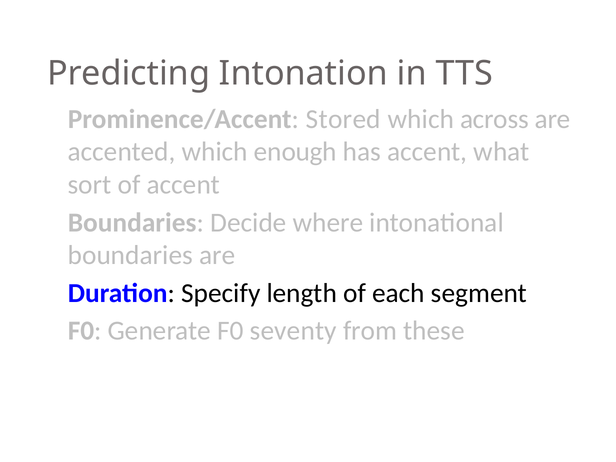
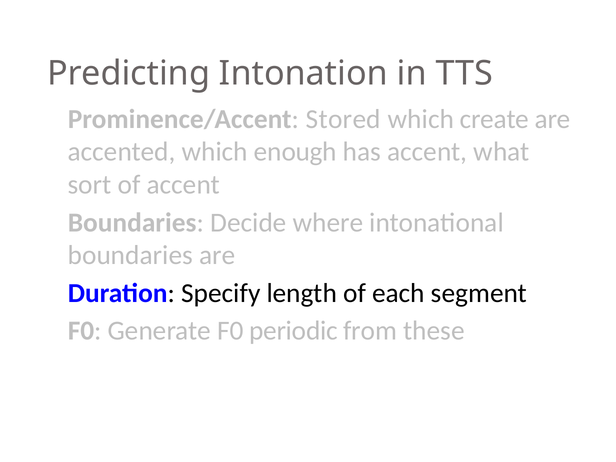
across: across -> create
seventy: seventy -> periodic
